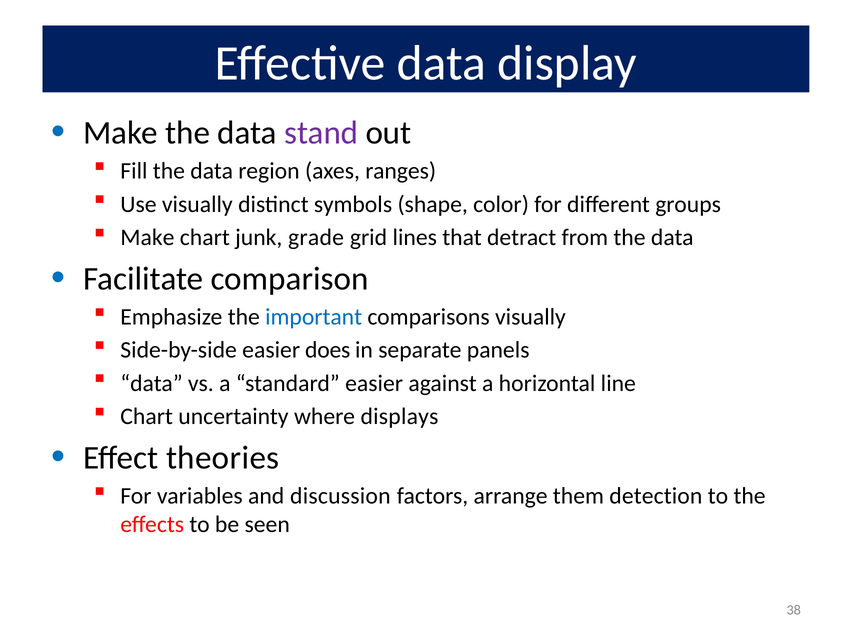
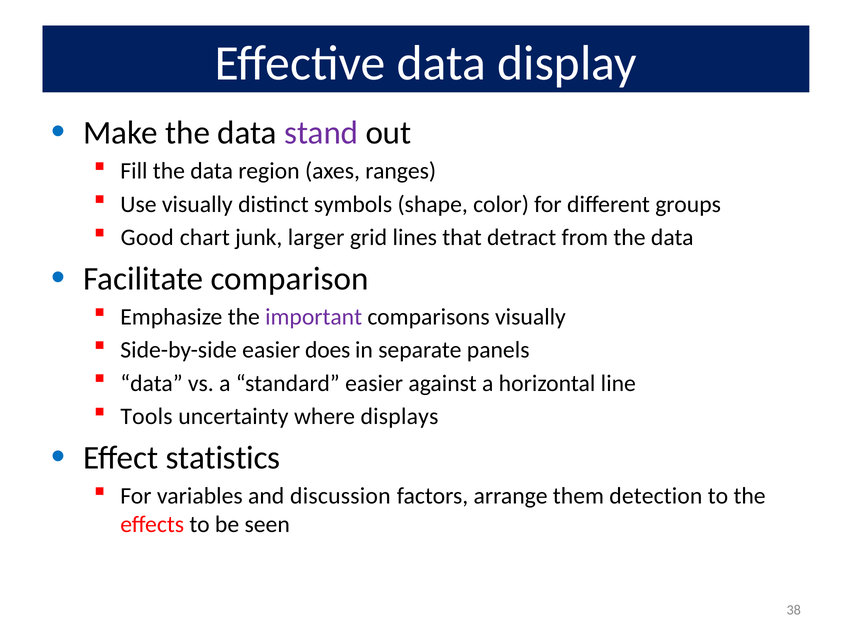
Make at (147, 237): Make -> Good
grade: grade -> larger
important colour: blue -> purple
Chart at (147, 416): Chart -> Tools
theories: theories -> statistics
